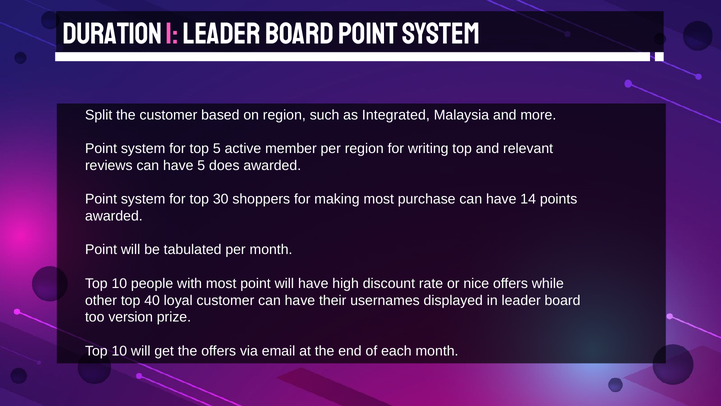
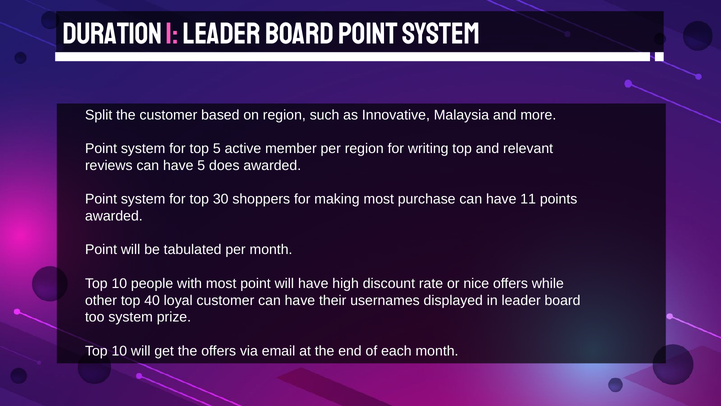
Integrated: Integrated -> Innovative
14: 14 -> 11
too version: version -> system
